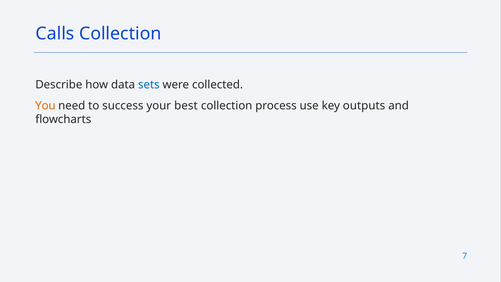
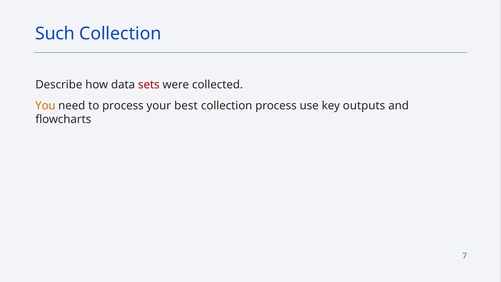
Calls: Calls -> Such
sets colour: blue -> red
to success: success -> process
